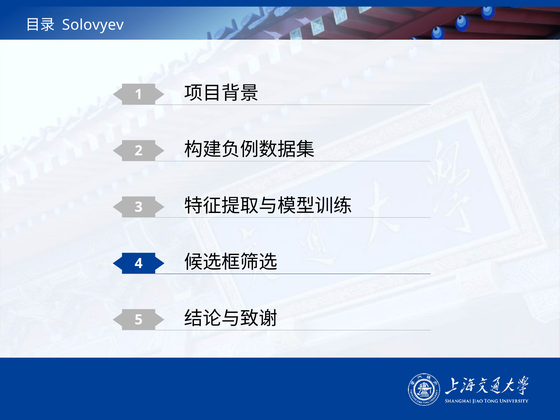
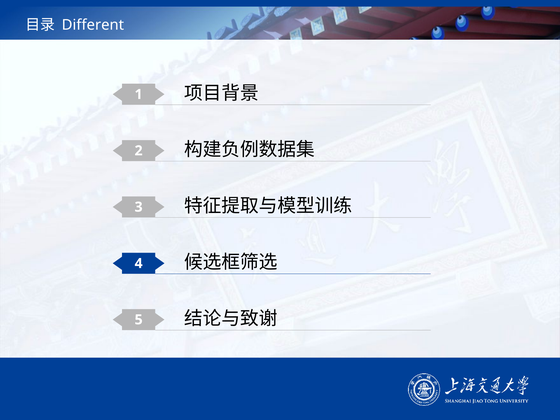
Solovyev: Solovyev -> Different
